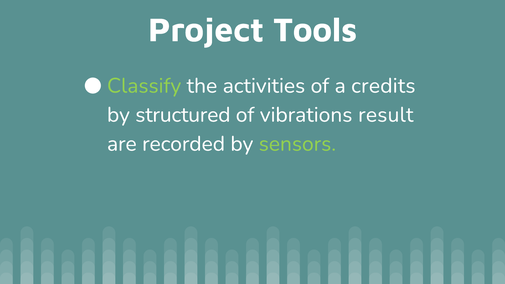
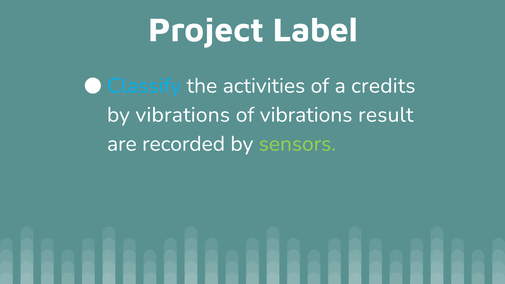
Tools: Tools -> Label
Classify colour: light green -> light blue
by structured: structured -> vibrations
